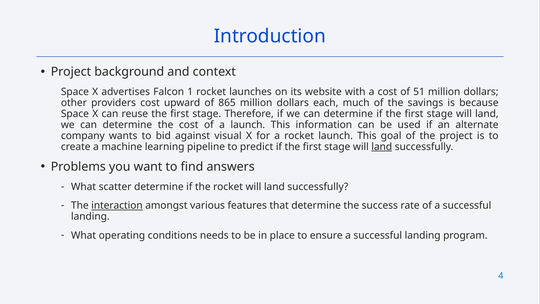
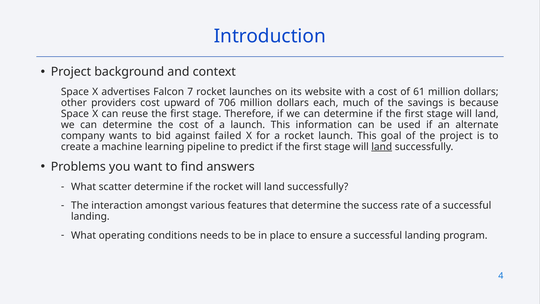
1: 1 -> 7
51: 51 -> 61
865: 865 -> 706
visual: visual -> failed
interaction underline: present -> none
